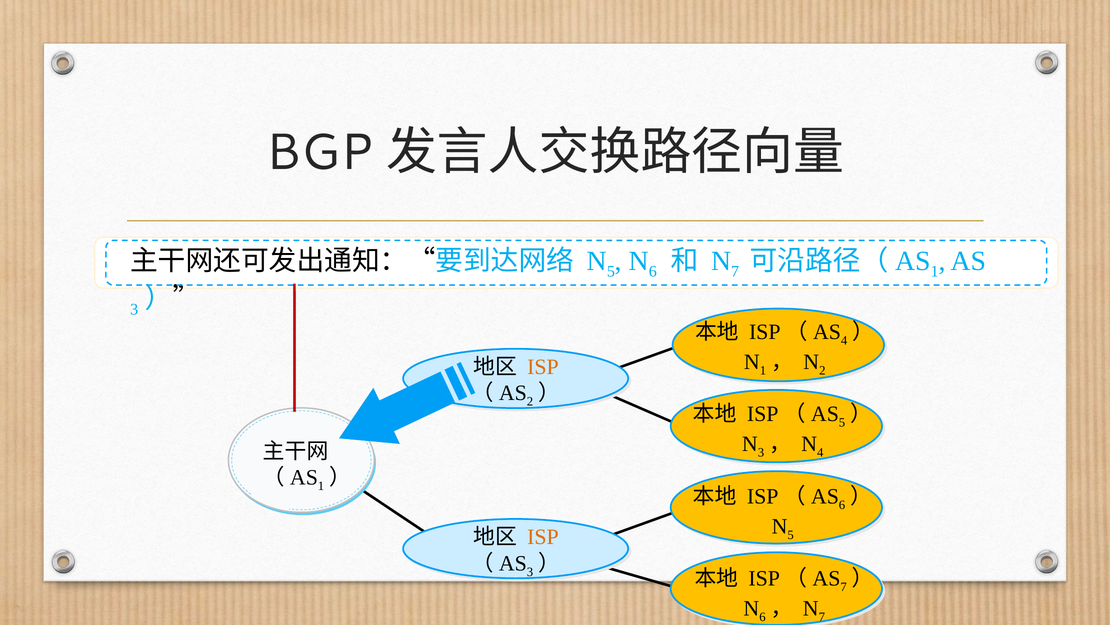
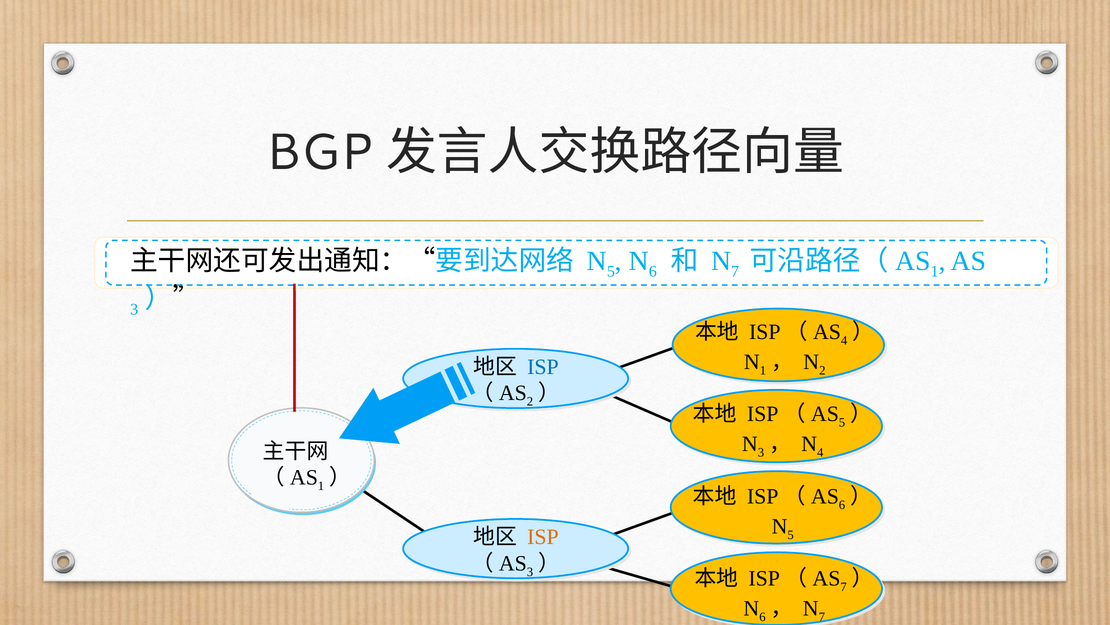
ISP at (543, 367) colour: orange -> blue
